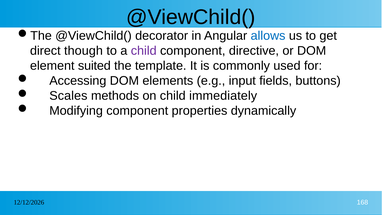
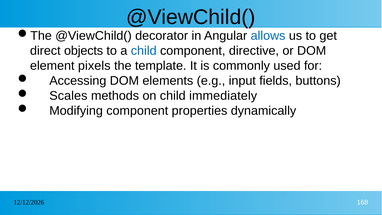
though: though -> objects
child at (144, 51) colour: purple -> blue
suited: suited -> pixels
